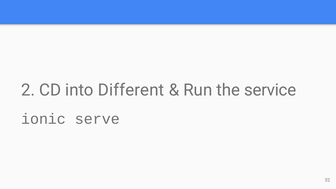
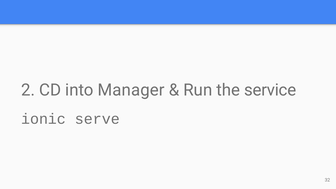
Different: Different -> Manager
